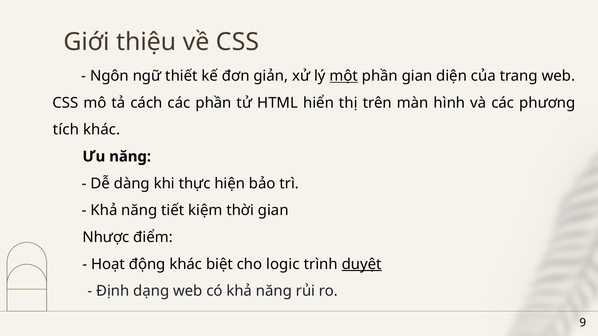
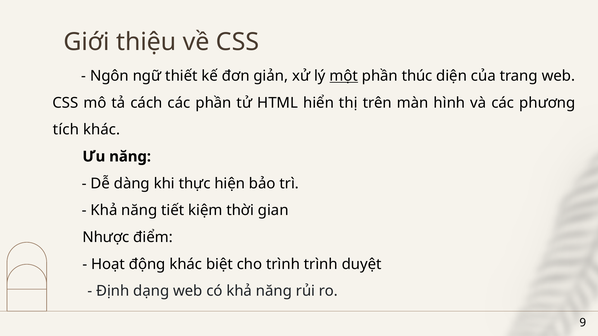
phần gian: gian -> thúc
cho logic: logic -> trình
duyệt underline: present -> none
